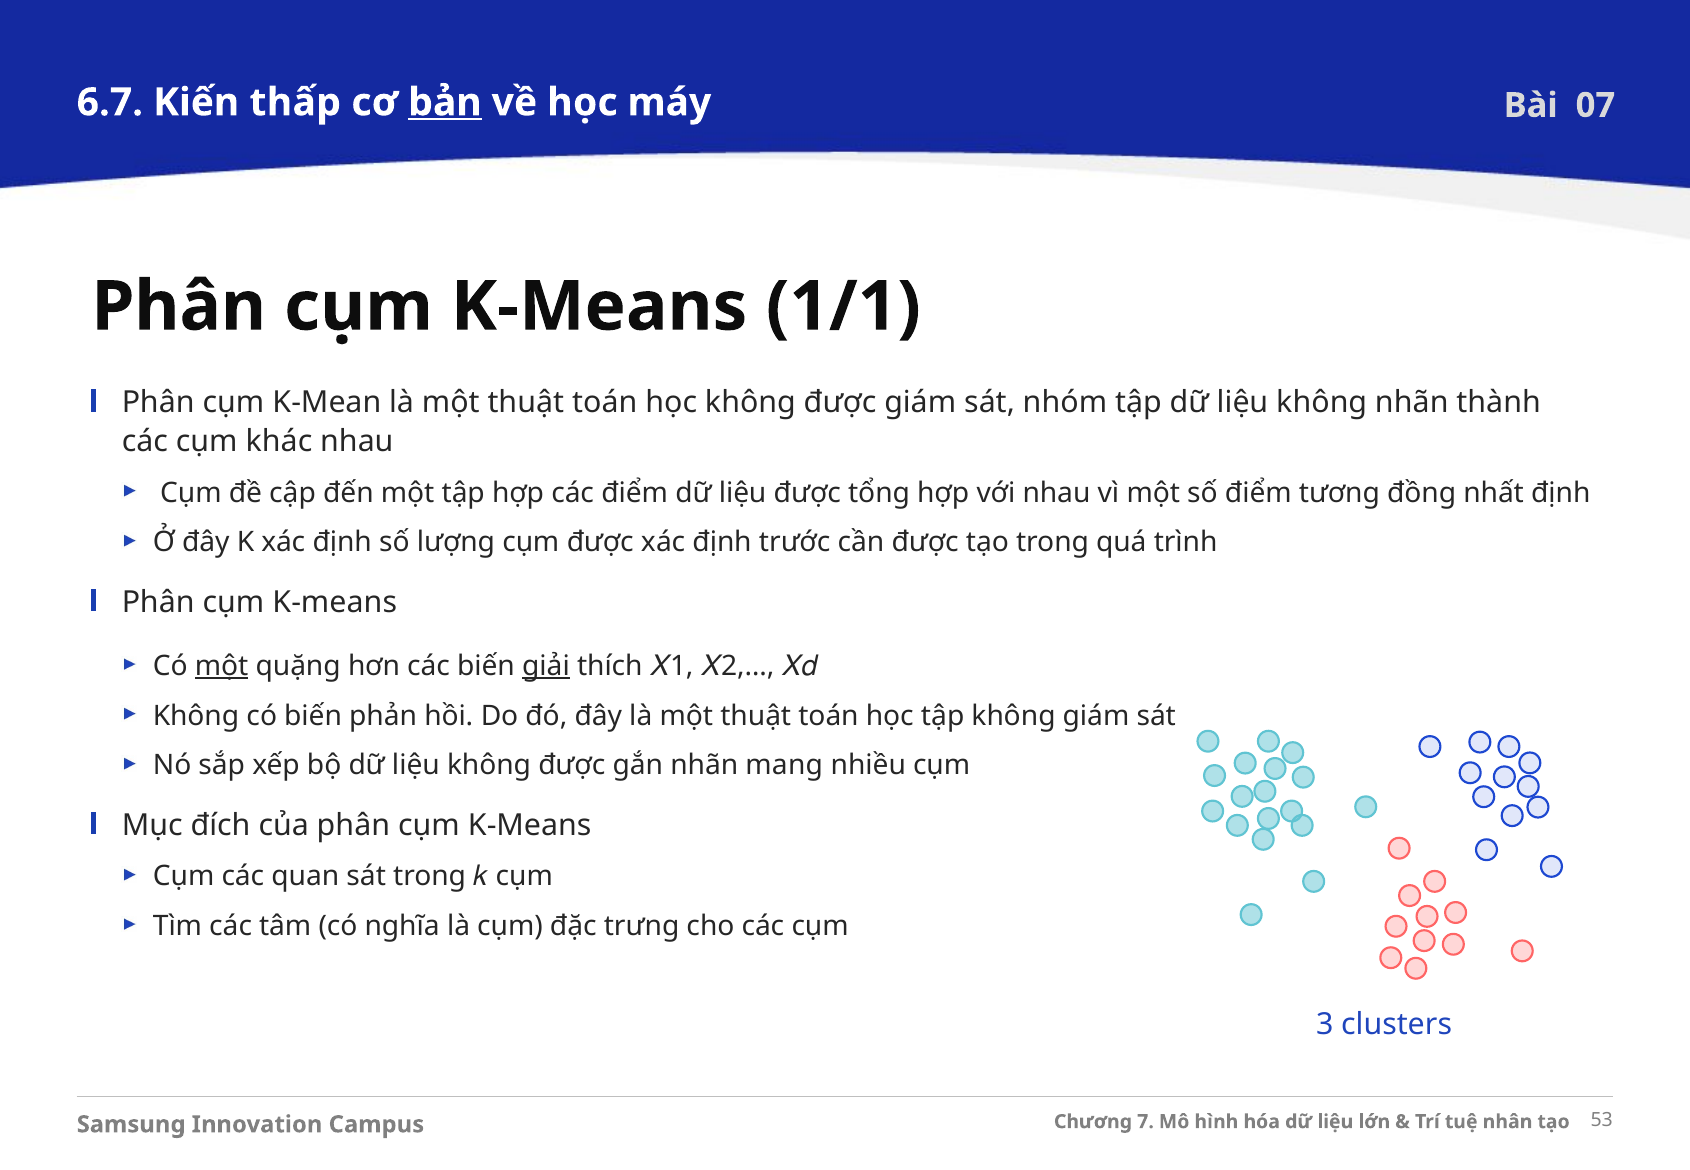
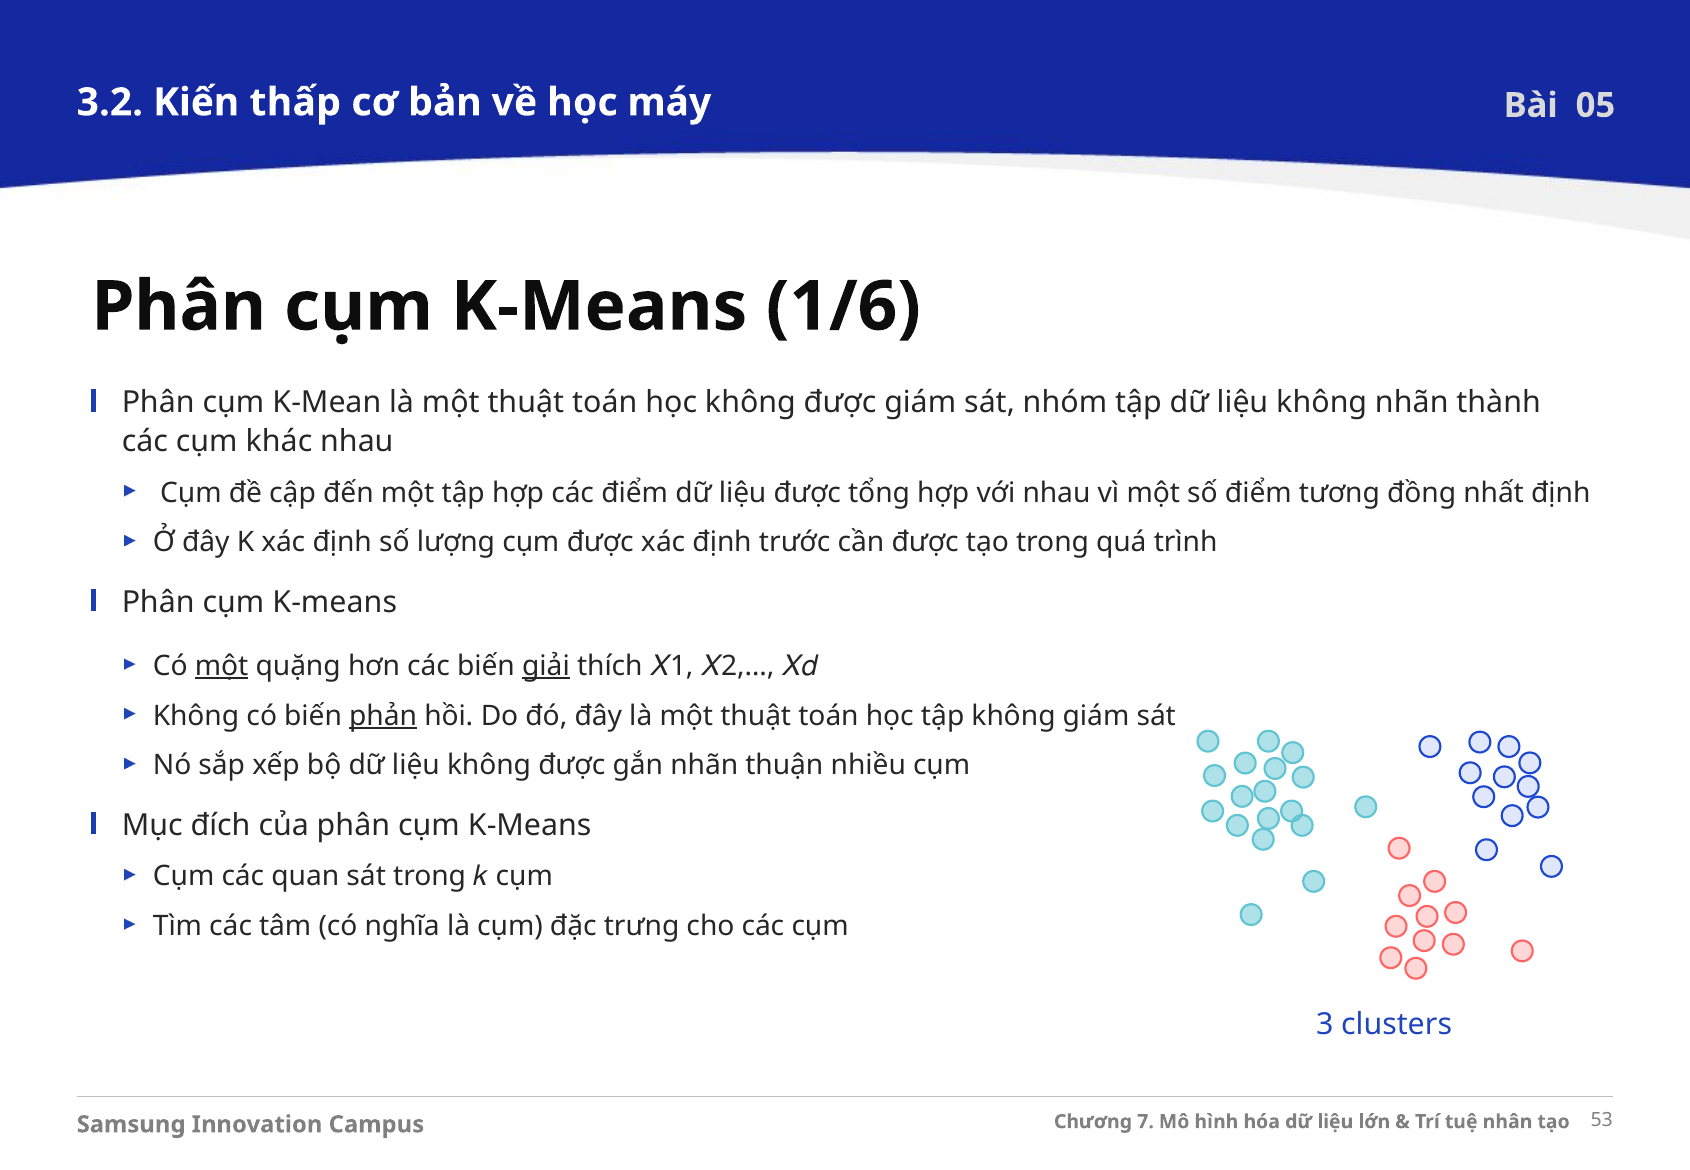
6.7: 6.7 -> 3.2
bản underline: present -> none
07: 07 -> 05
1/1: 1/1 -> 1/6
phản underline: none -> present
mang: mang -> thuận
